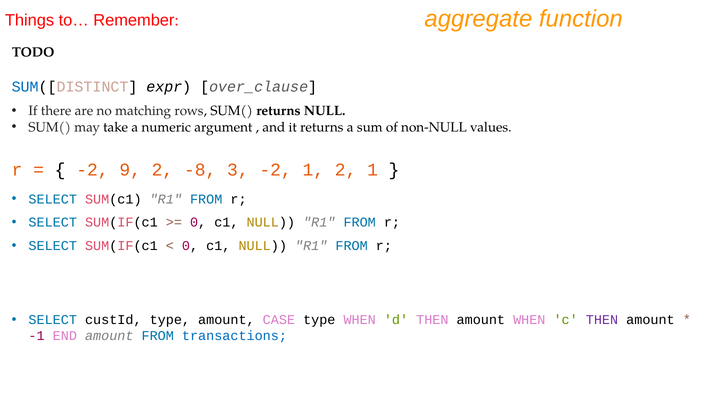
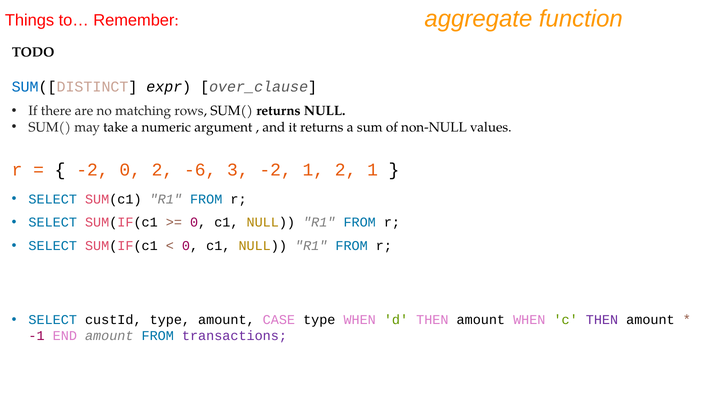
-2 9: 9 -> 0
-8: -8 -> -6
transactions colour: blue -> purple
